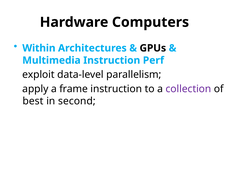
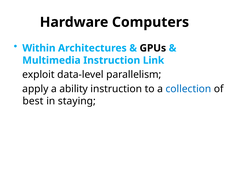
Perf: Perf -> Link
frame: frame -> ability
collection colour: purple -> blue
second: second -> staying
